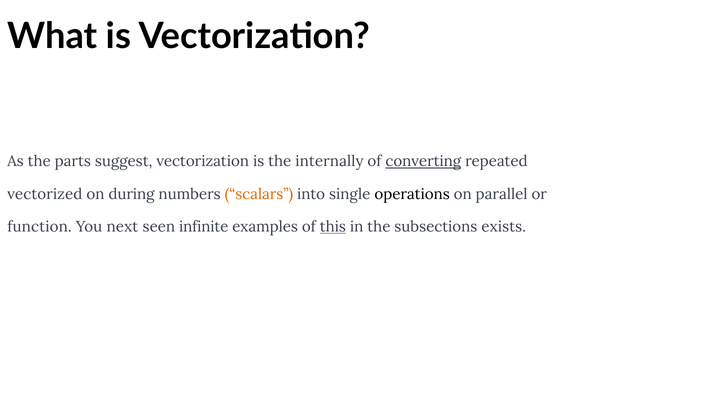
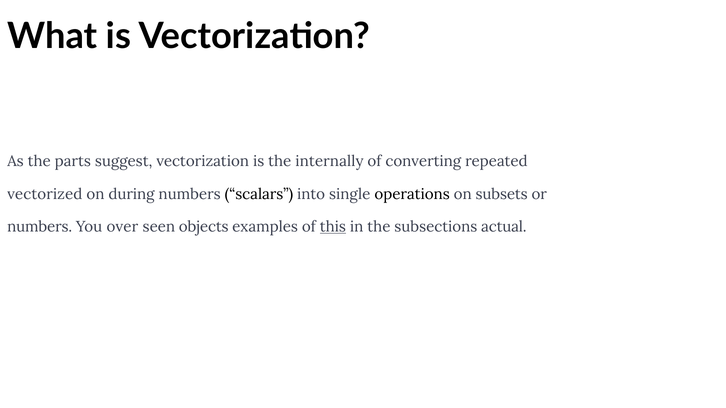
converting underline: present -> none
scalars colour: orange -> black
parallel: parallel -> subsets
function at (40, 227): function -> numbers
next: next -> over
infinite: infinite -> objects
exists: exists -> actual
